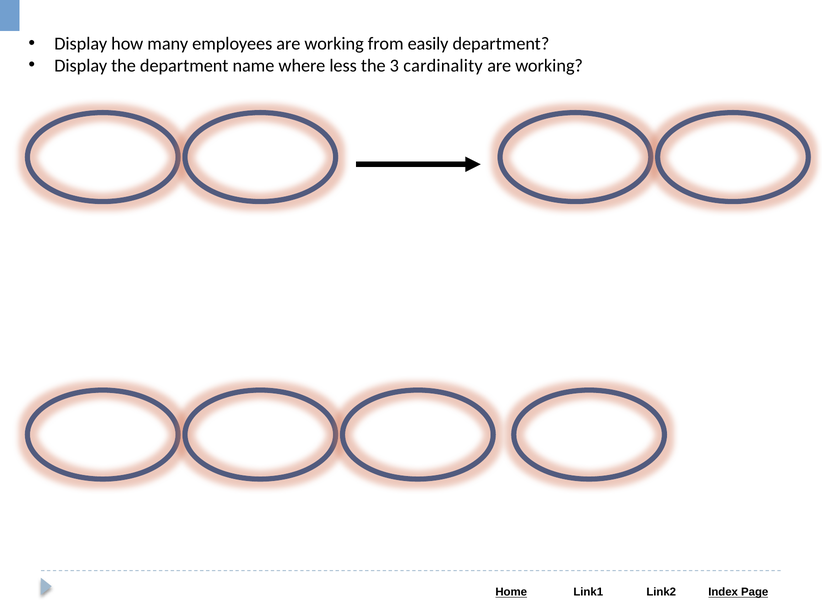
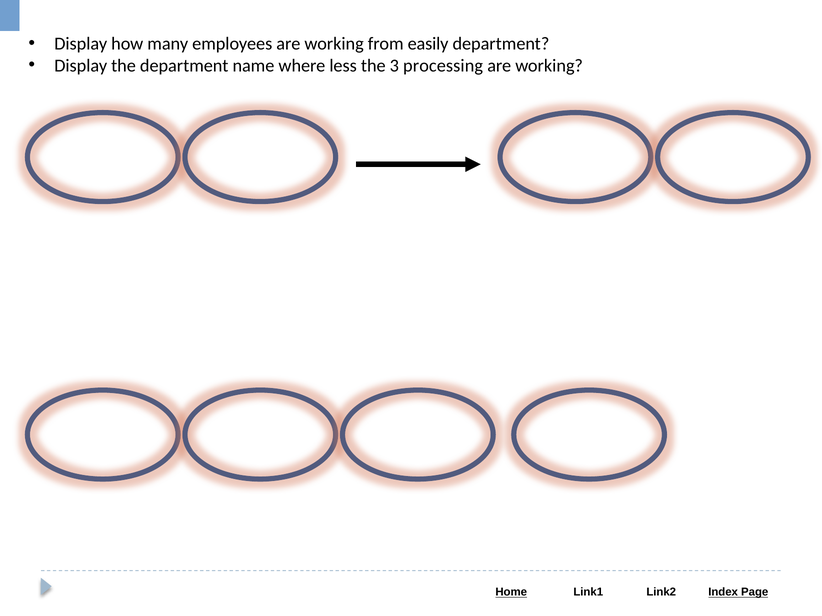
cardinality: cardinality -> processing
